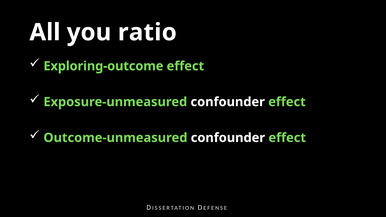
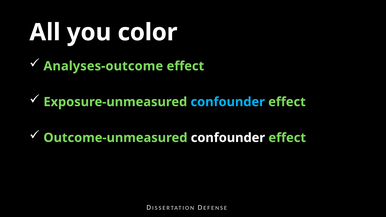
ratio: ratio -> color
Exploring-outcome: Exploring-outcome -> Analyses-outcome
confounder at (228, 102) colour: white -> light blue
